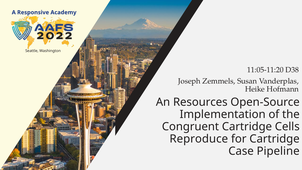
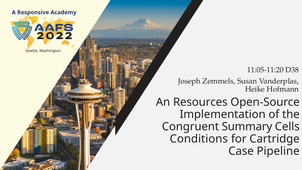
Congruent Cartridge: Cartridge -> Summary
Reproduce: Reproduce -> Conditions
